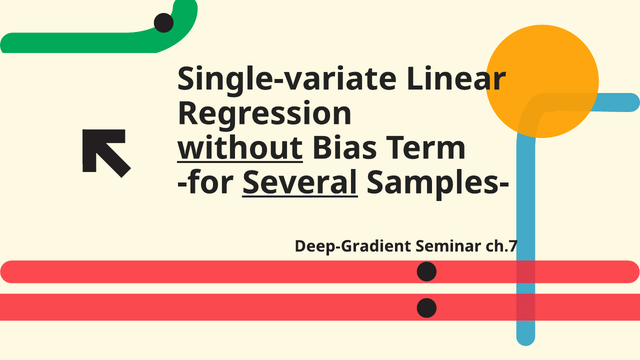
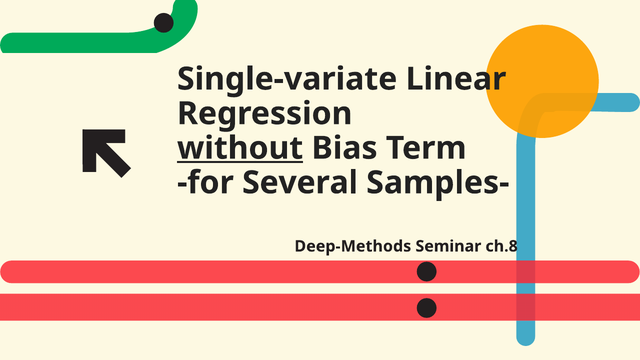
Several underline: present -> none
Deep-Gradient: Deep-Gradient -> Deep-Methods
ch.7: ch.7 -> ch.8
